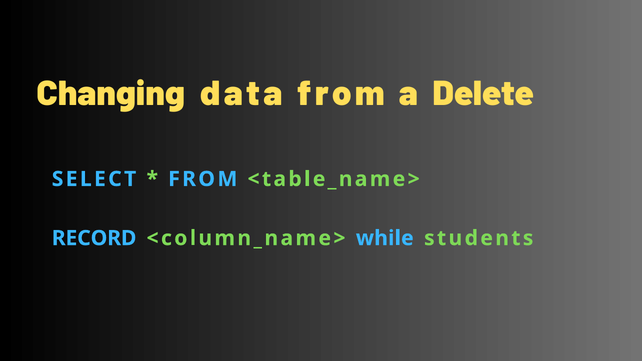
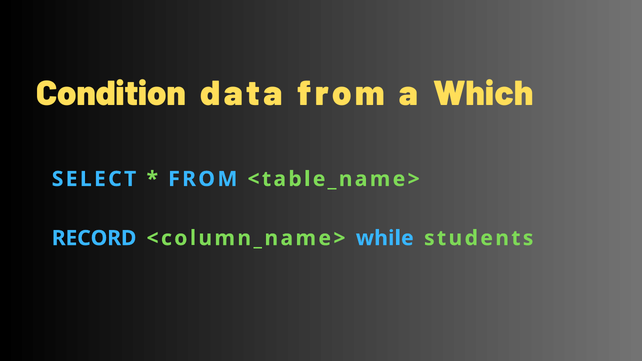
Changing: Changing -> Condition
Delete: Delete -> Which
